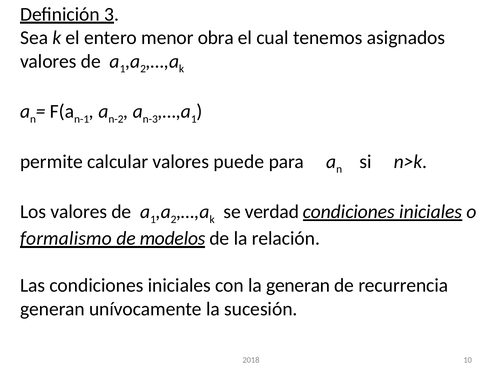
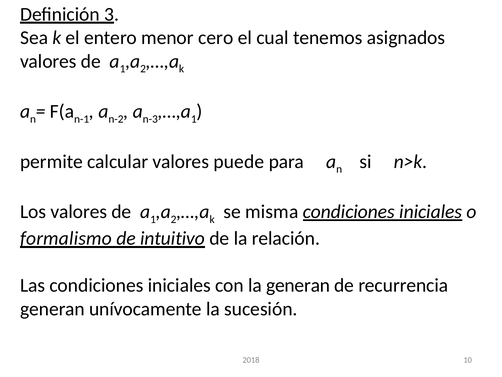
obra: obra -> cero
verdad: verdad -> misma
modelos: modelos -> intuitivo
